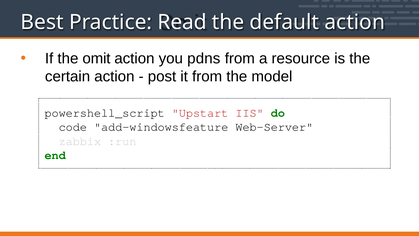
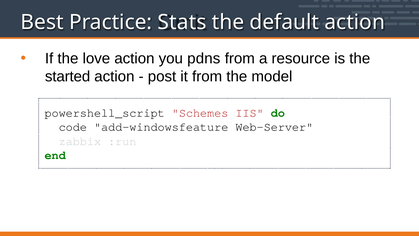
Read: Read -> Stats
omit: omit -> love
certain: certain -> started
Upstart: Upstart -> Schemes
